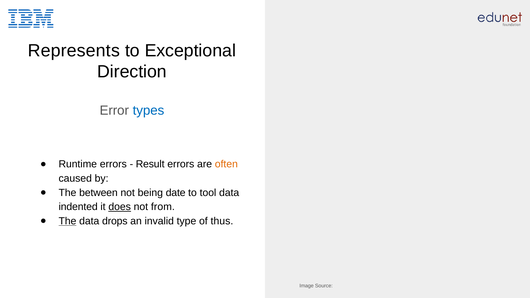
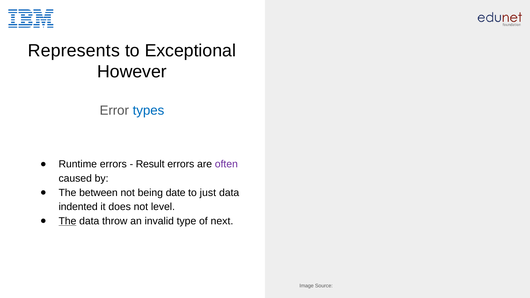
Direction: Direction -> However
often colour: orange -> purple
tool: tool -> just
does underline: present -> none
from: from -> level
drops: drops -> throw
thus: thus -> next
